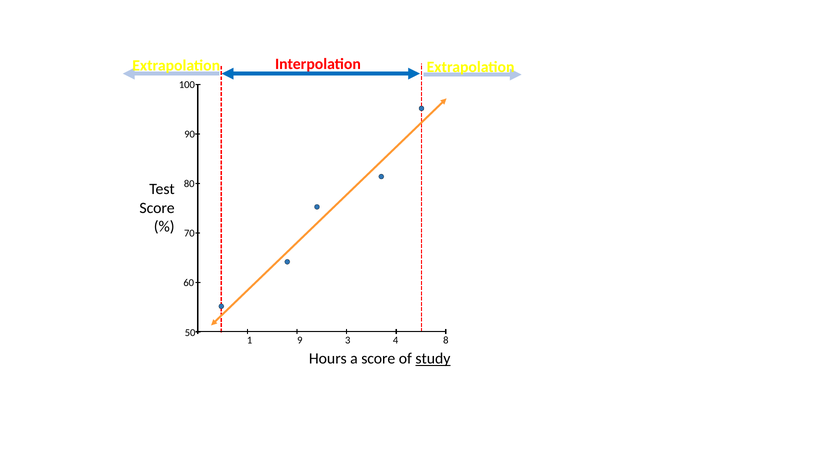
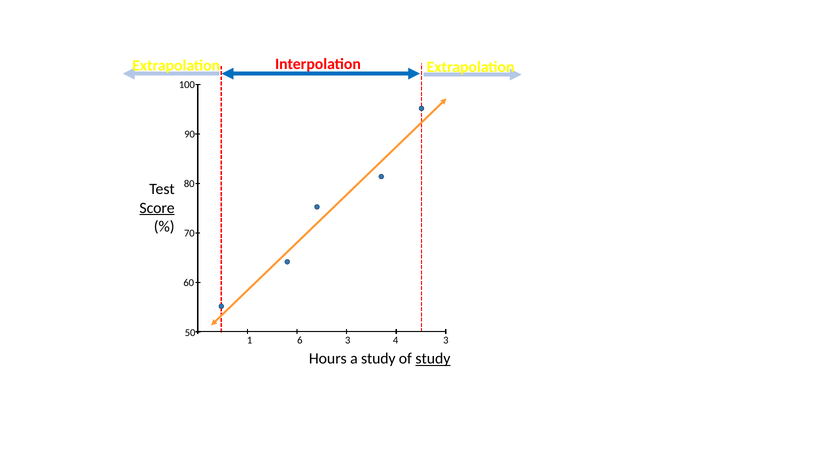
Score at (157, 208) underline: none -> present
9: 9 -> 6
4 8: 8 -> 3
a score: score -> study
